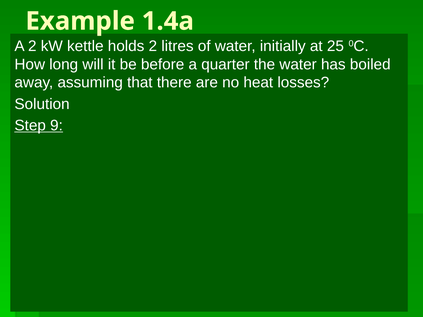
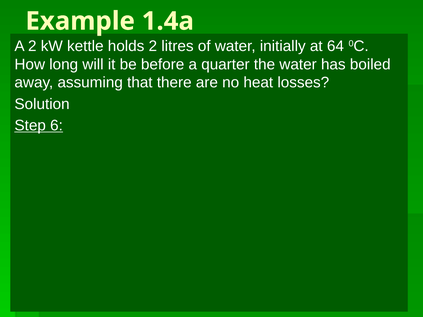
25: 25 -> 64
9: 9 -> 6
